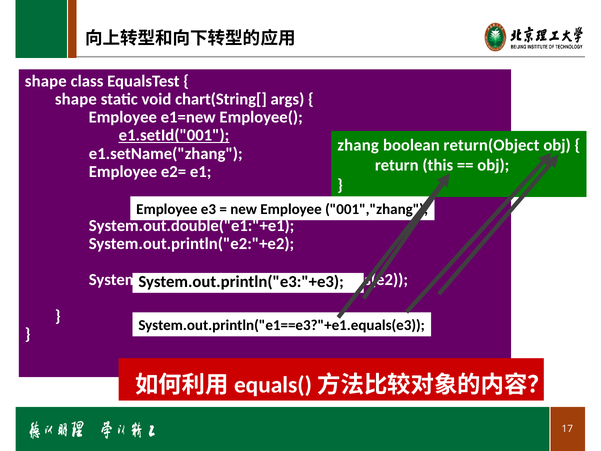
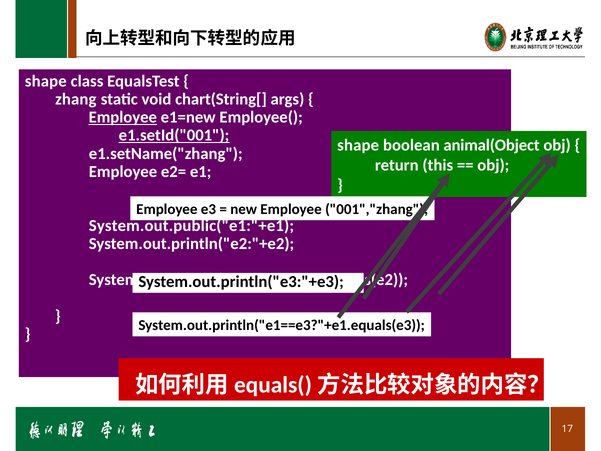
shape at (76, 99): shape -> zhang
Employee at (123, 117) underline: none -> present
zhang at (358, 145): zhang -> shape
return(Object: return(Object -> animal(Object
System.out.double("e1:"+e1: System.out.double("e1:"+e1 -> System.out.public("e1:"+e1
